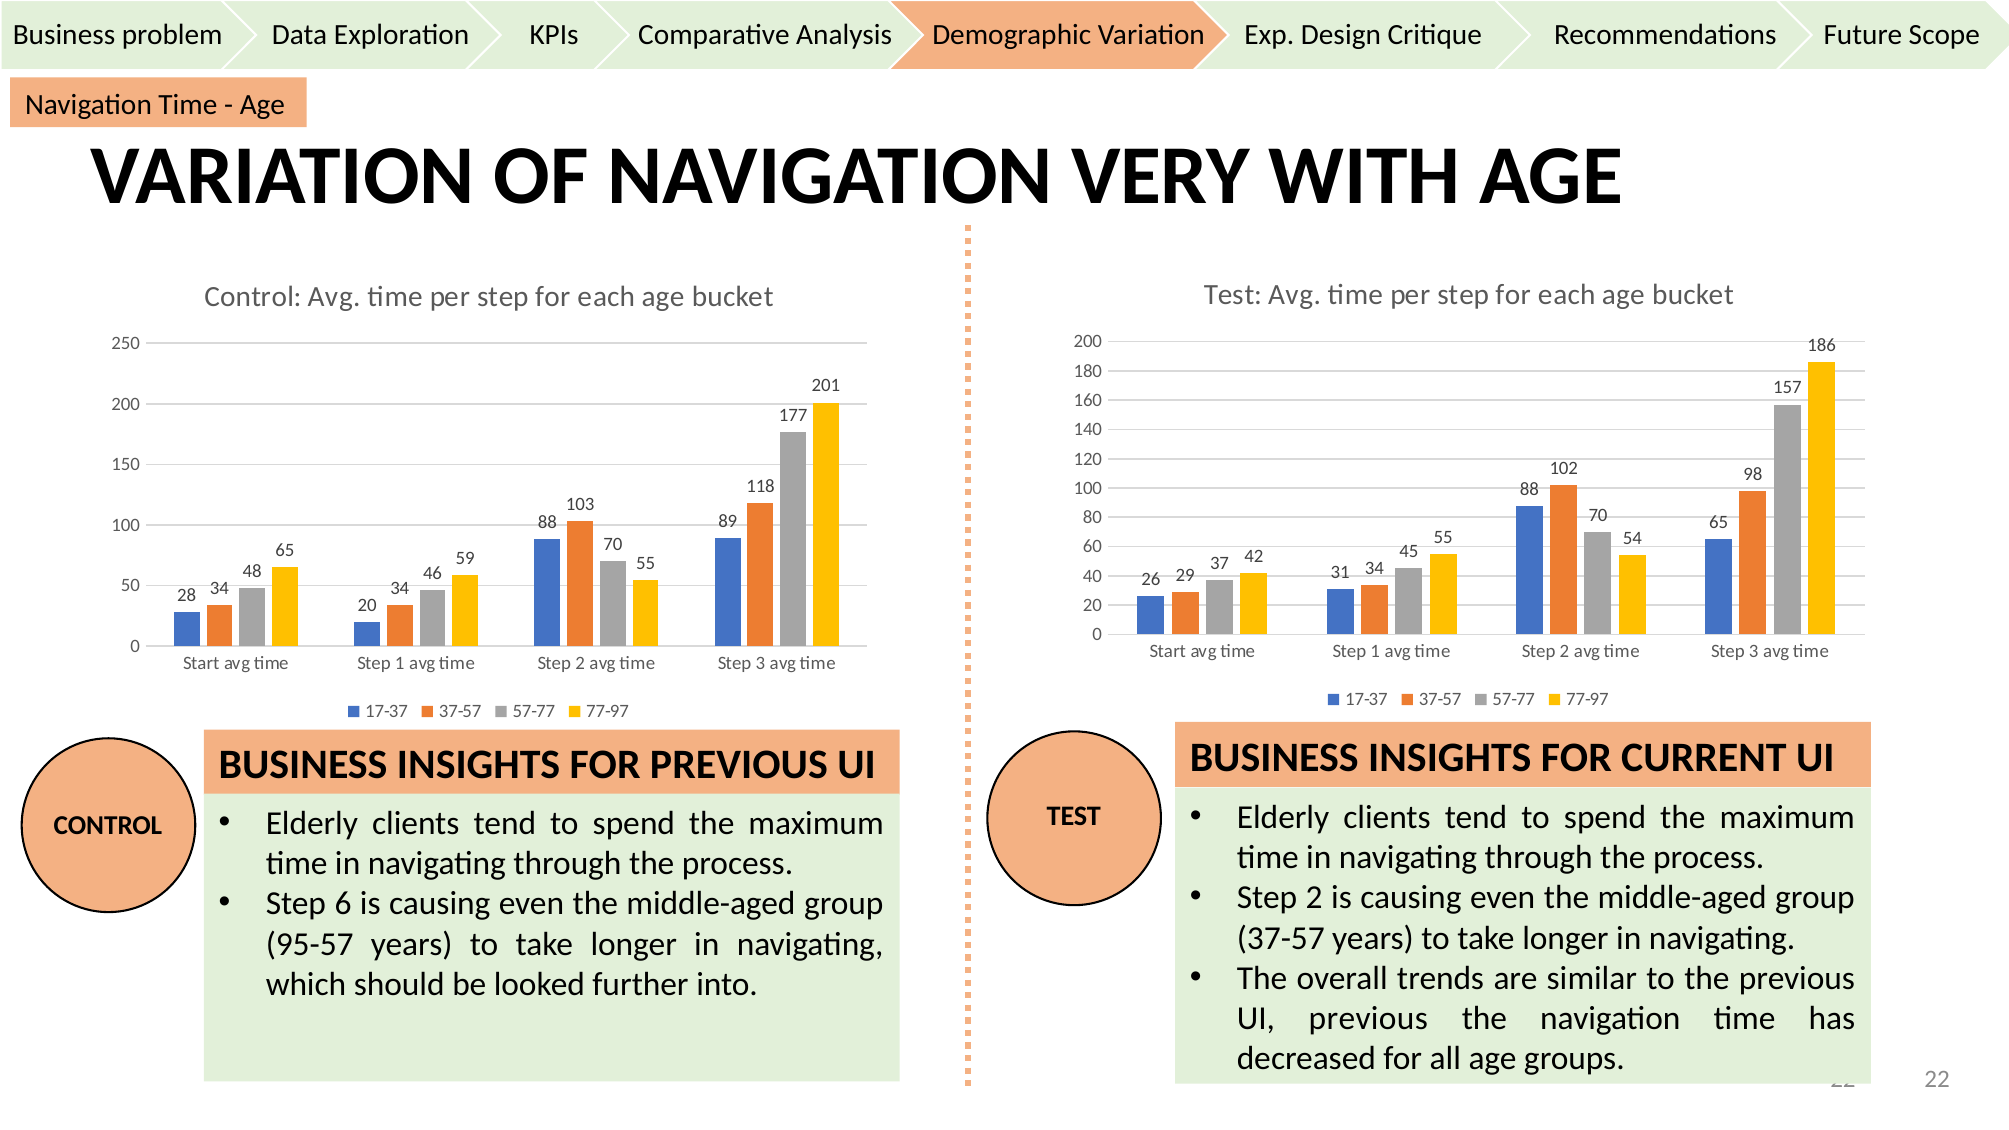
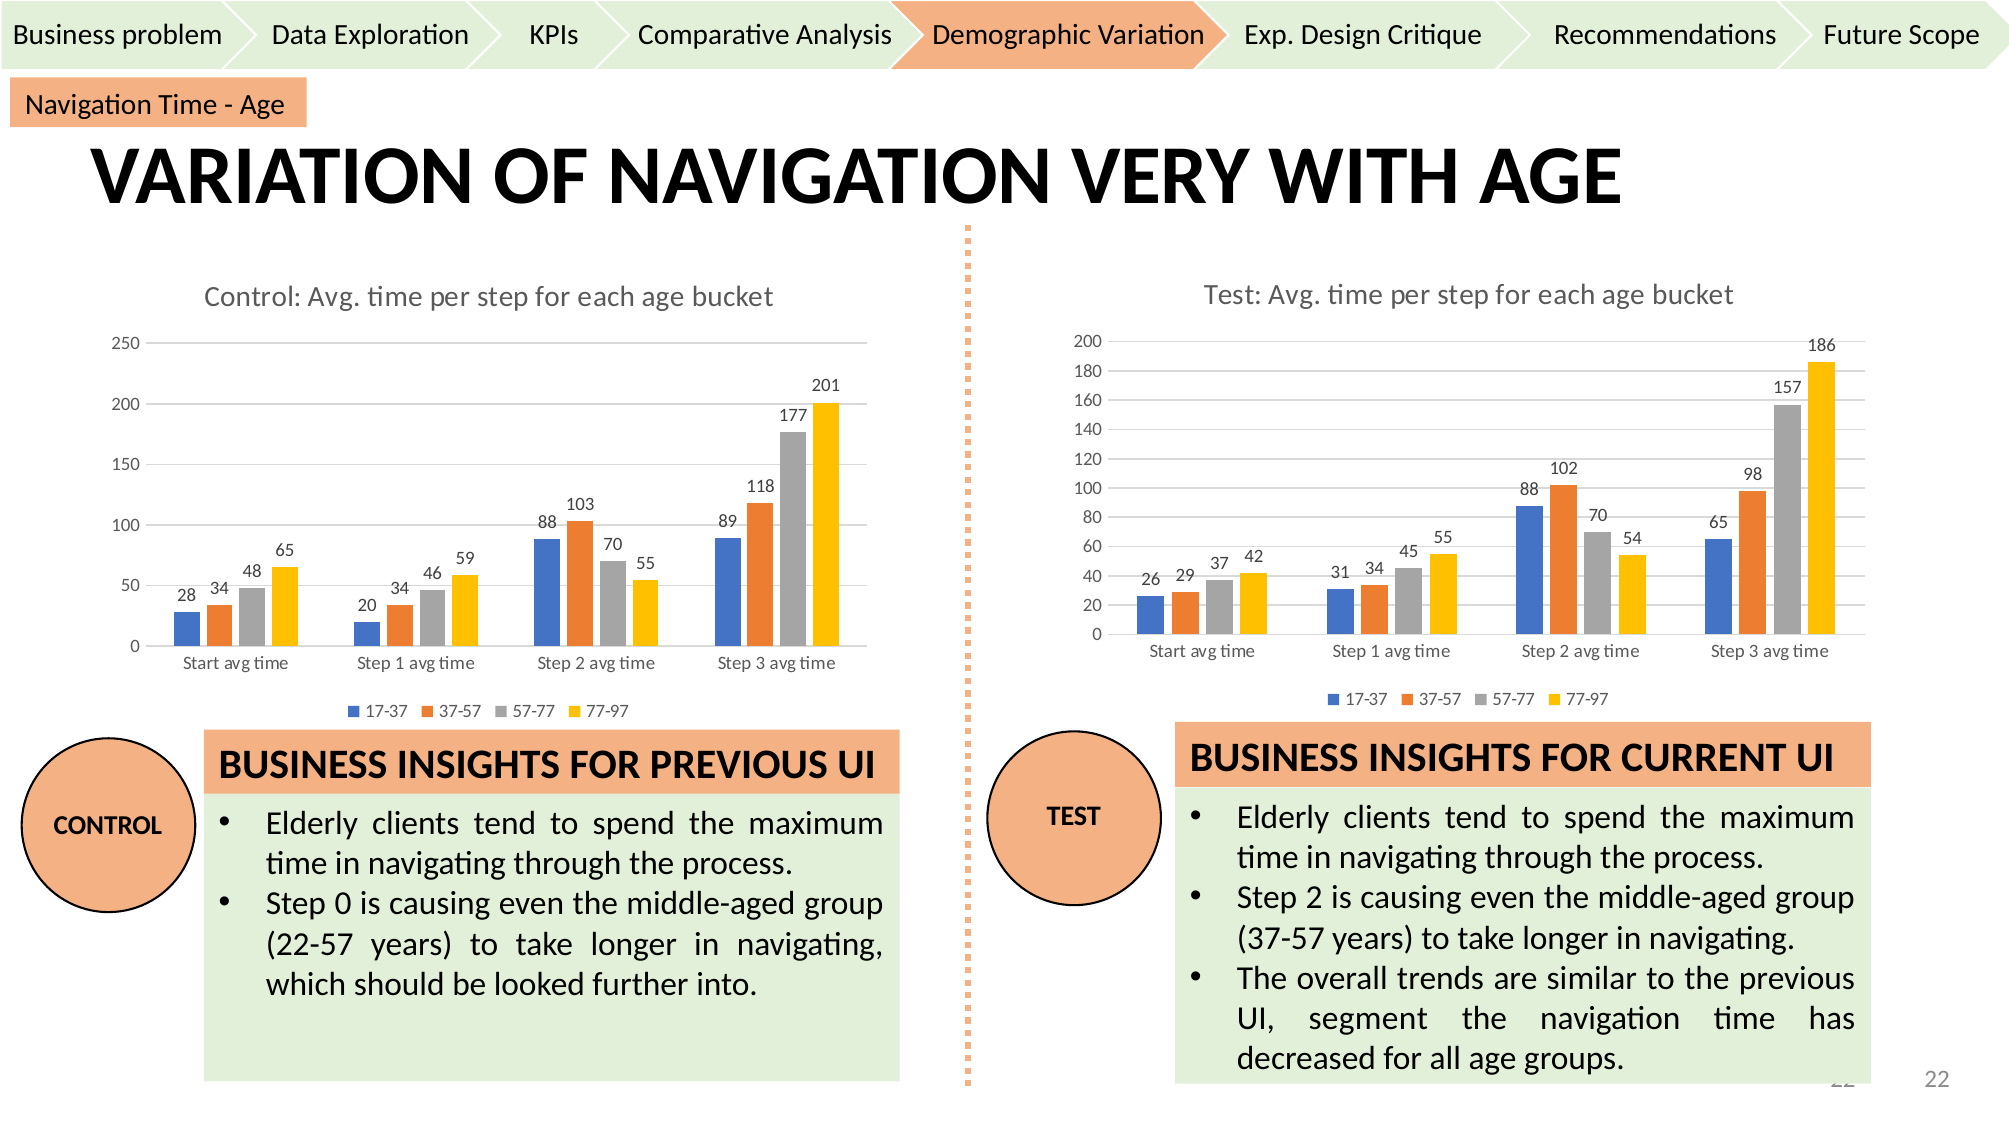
Step 6: 6 -> 0
95-57: 95-57 -> 22-57
UI previous: previous -> segment
